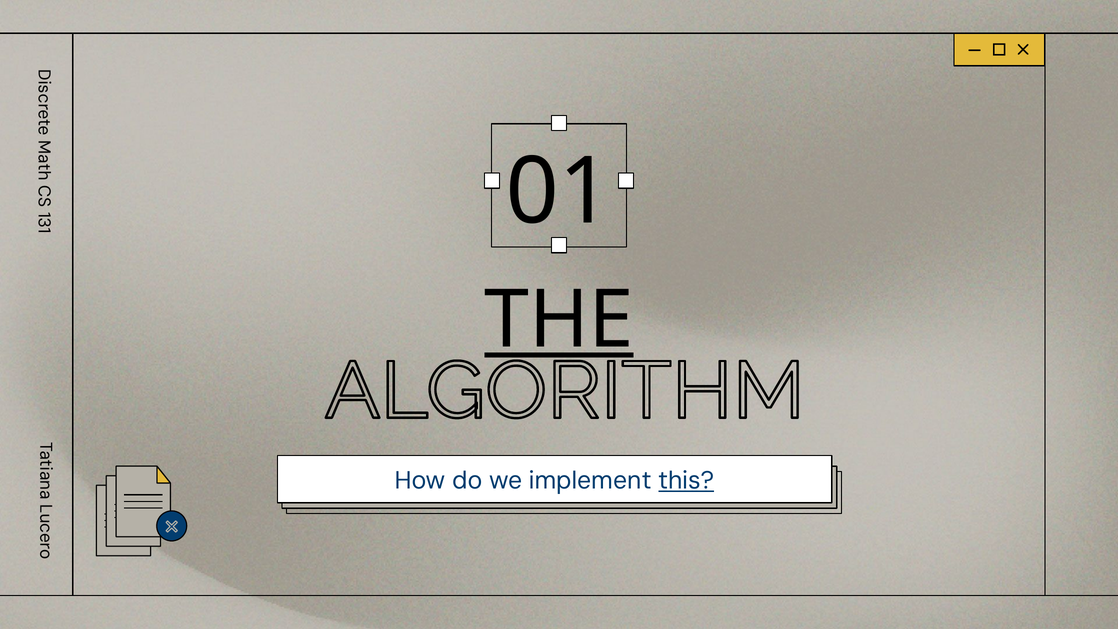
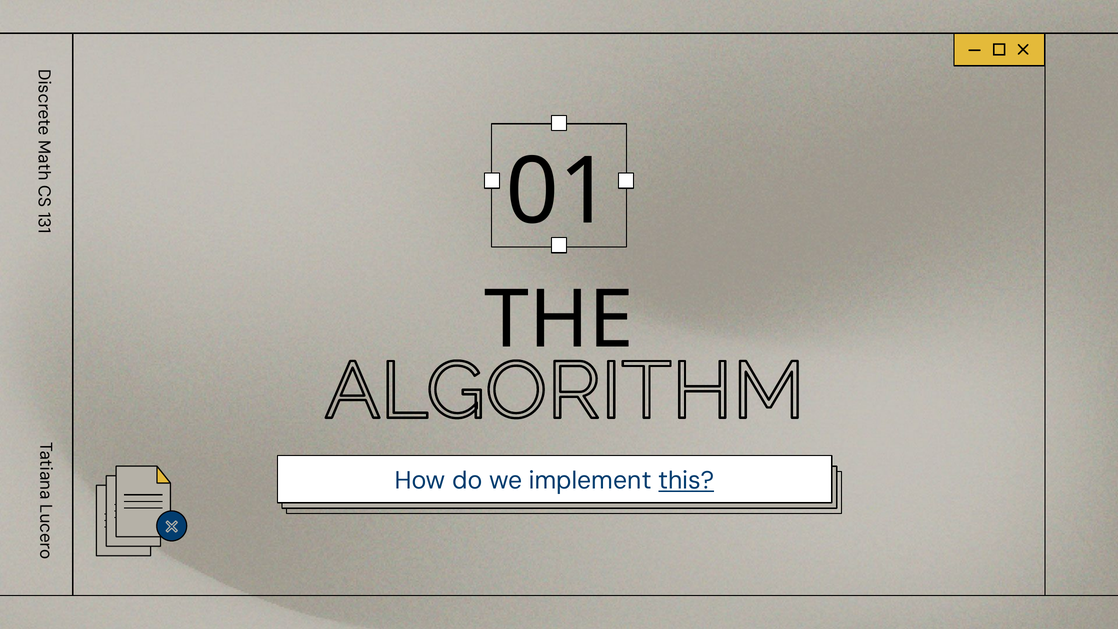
THE underline: present -> none
